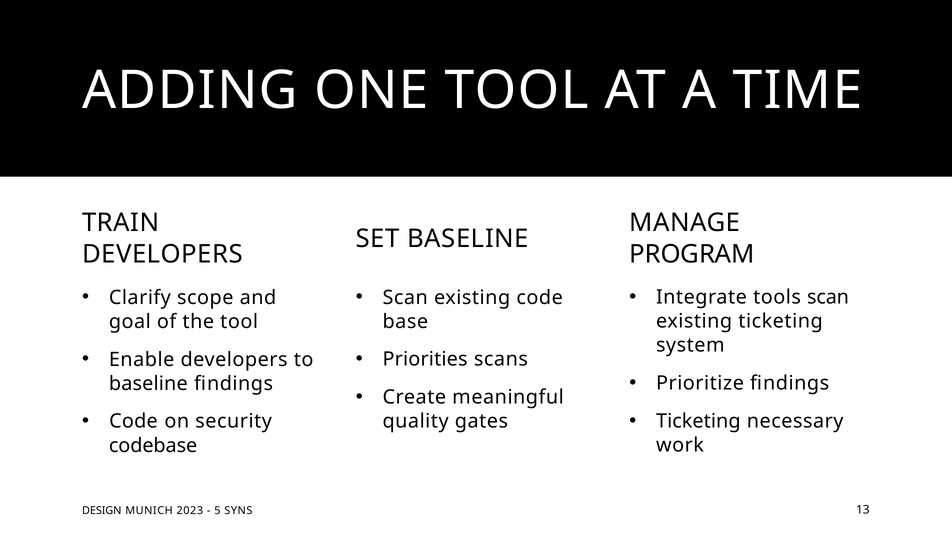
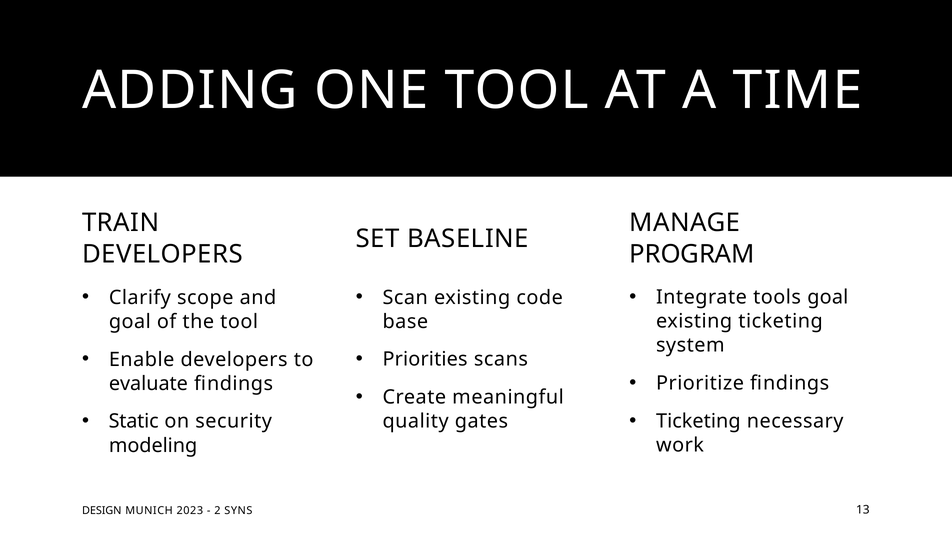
tools scan: scan -> goal
baseline at (148, 384): baseline -> evaluate
Code at (133, 422): Code -> Static
codebase: codebase -> modeling
5: 5 -> 2
